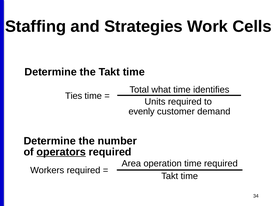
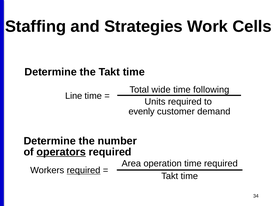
what: what -> wide
identifies: identifies -> following
Ties: Ties -> Line
required at (84, 170) underline: none -> present
